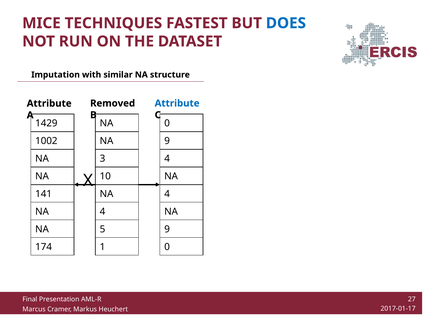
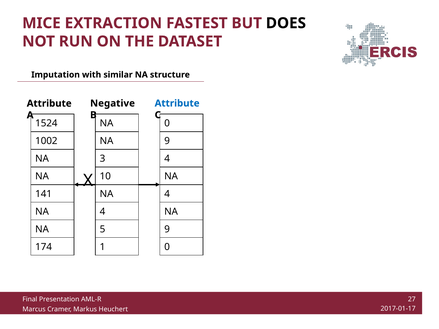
TECHNIQUES: TECHNIQUES -> EXTRACTION
DOES colour: blue -> black
Removed: Removed -> Negative
1429: 1429 -> 1524
